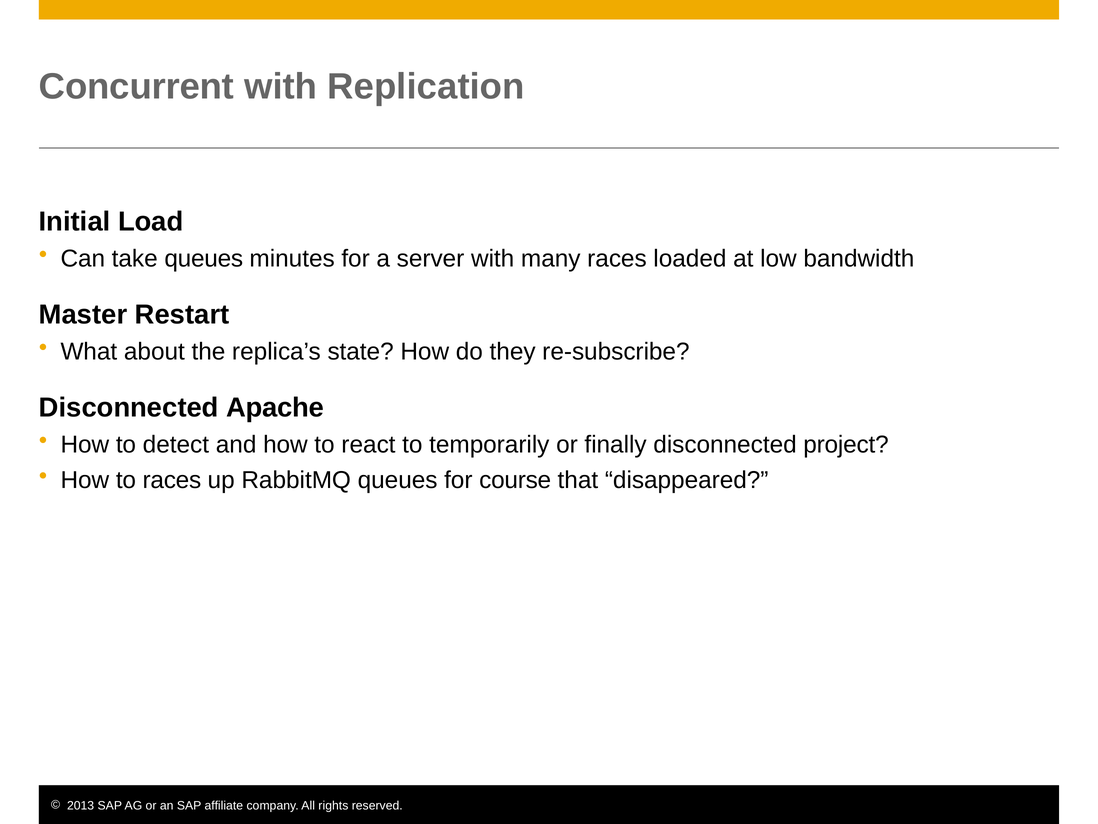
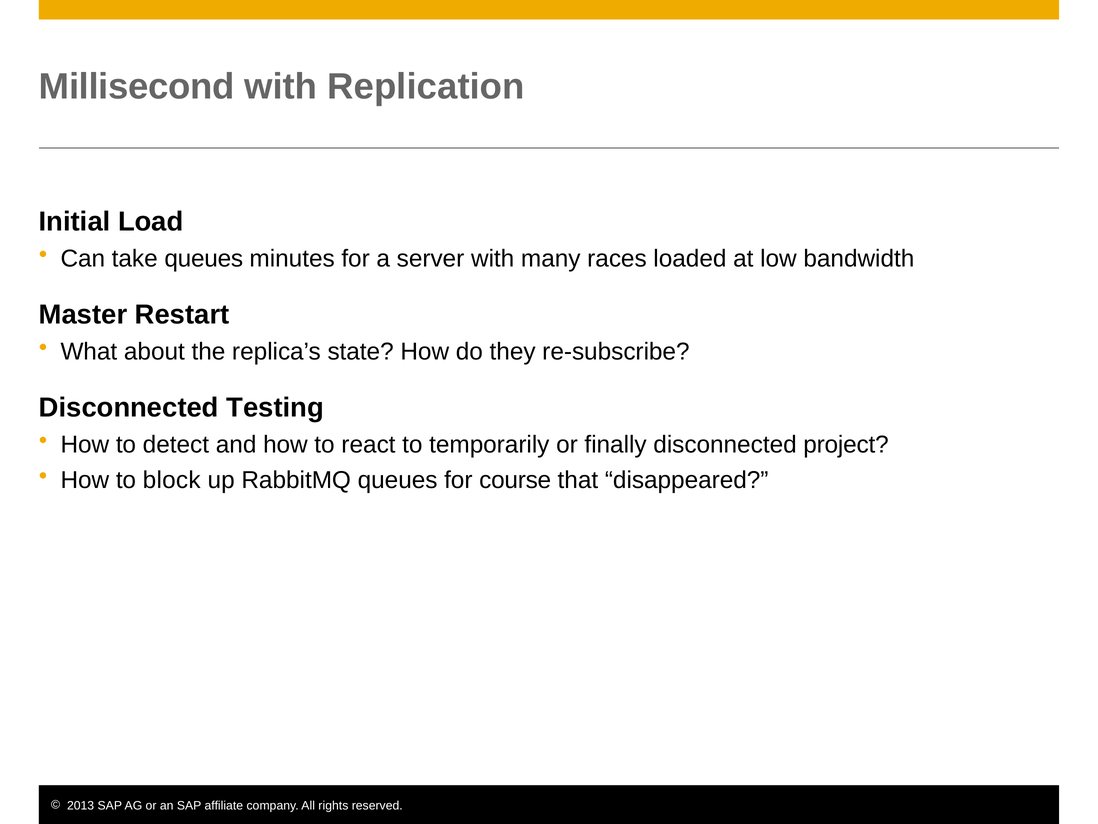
Concurrent: Concurrent -> Millisecond
Apache: Apache -> Testing
to races: races -> block
